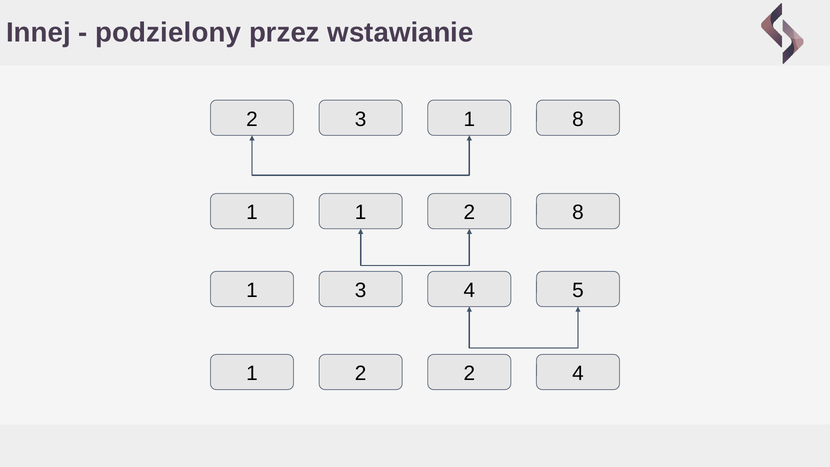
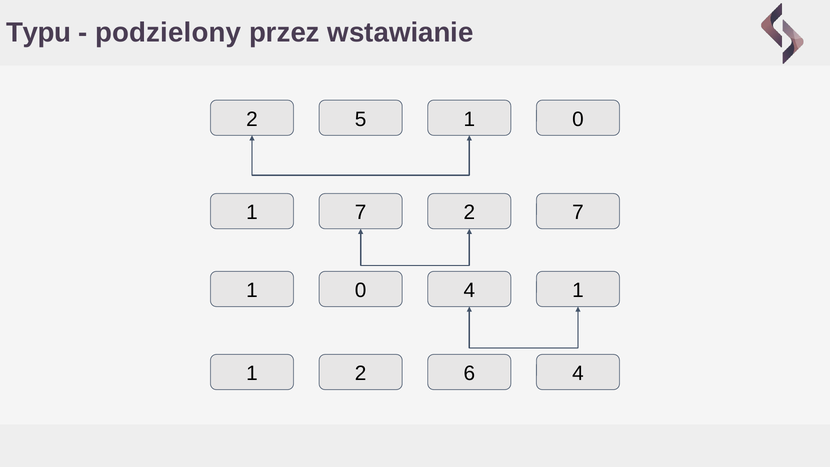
Innej: Innej -> Typu
2 3: 3 -> 5
8 at (578, 119): 8 -> 0
1 1: 1 -> 7
2 8: 8 -> 7
3 at (361, 290): 3 -> 0
4 5: 5 -> 1
2 2: 2 -> 6
